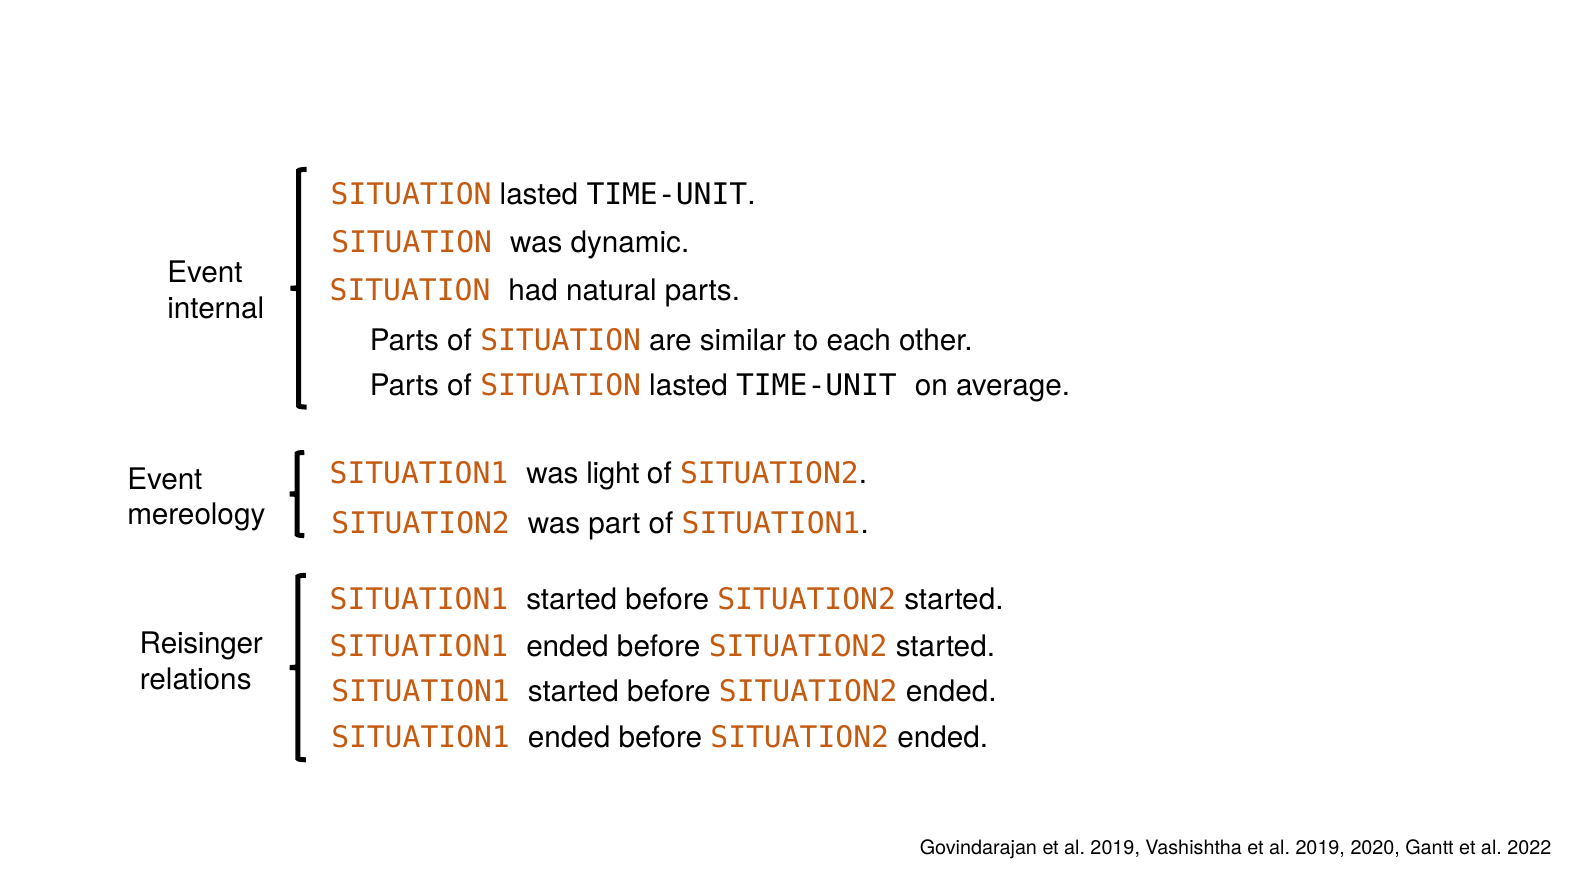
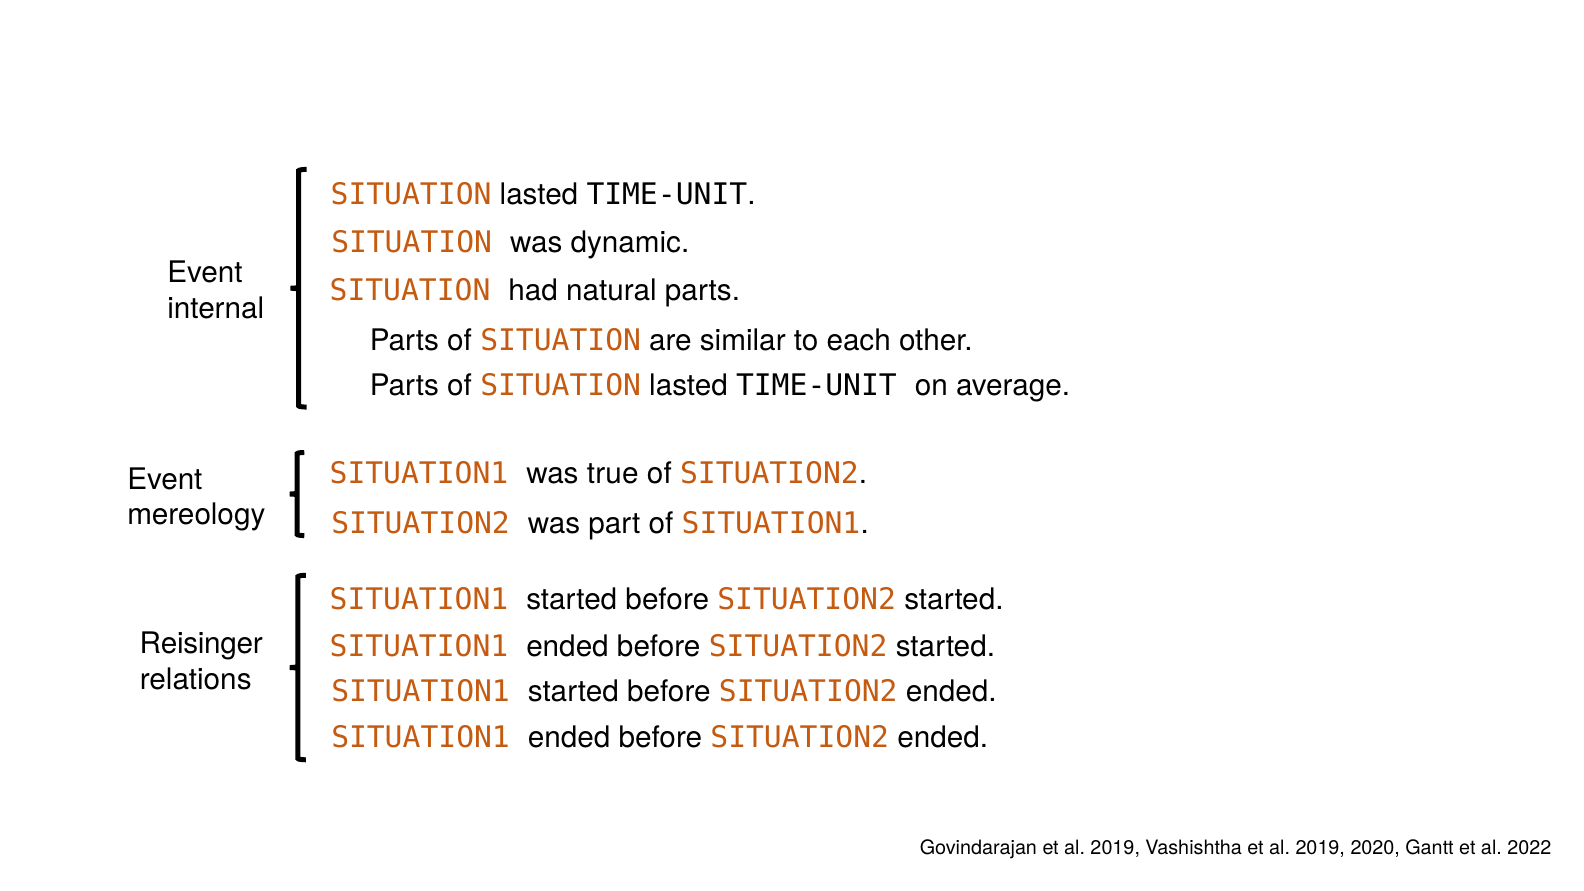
light: light -> true
